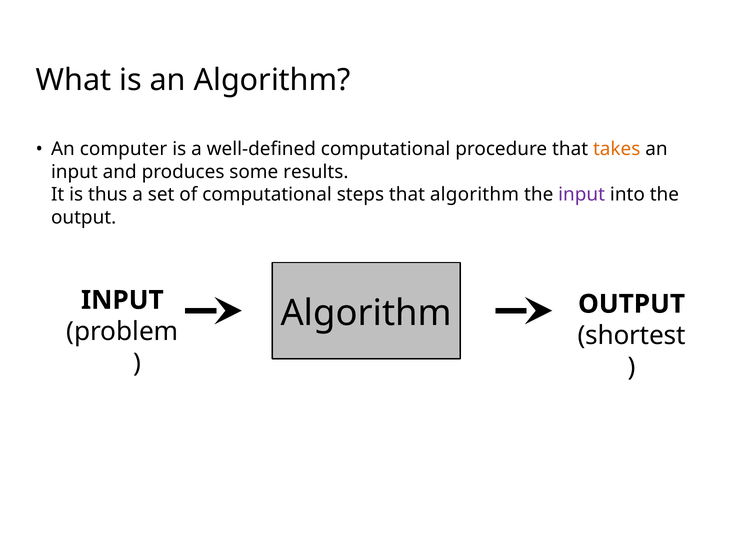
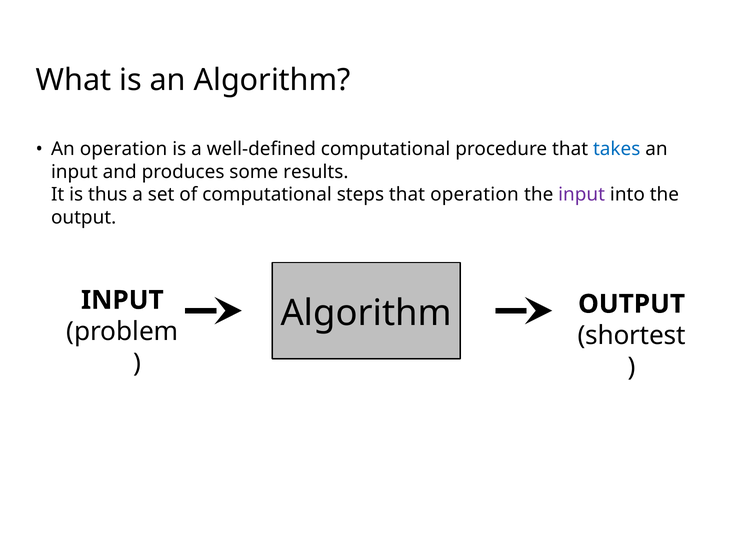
An computer: computer -> operation
takes colour: orange -> blue
that algorithm: algorithm -> operation
